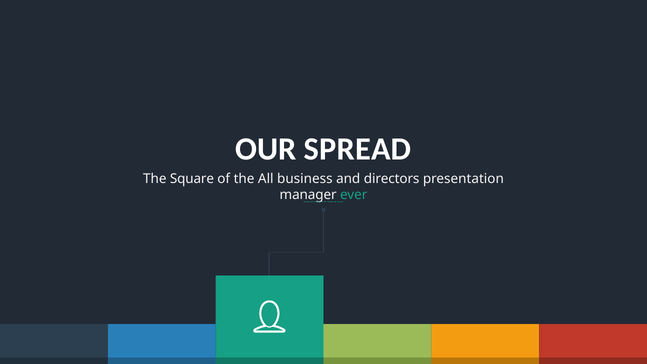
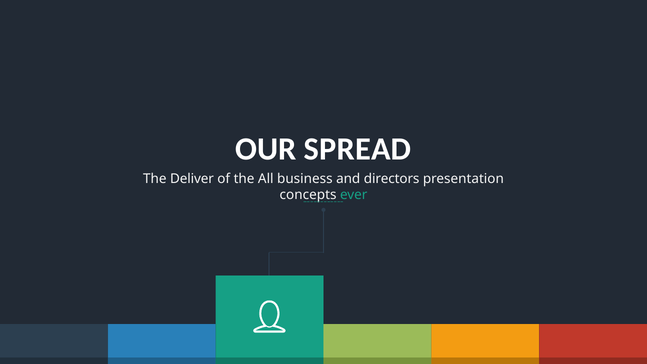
Square: Square -> Deliver
manager: manager -> concepts
